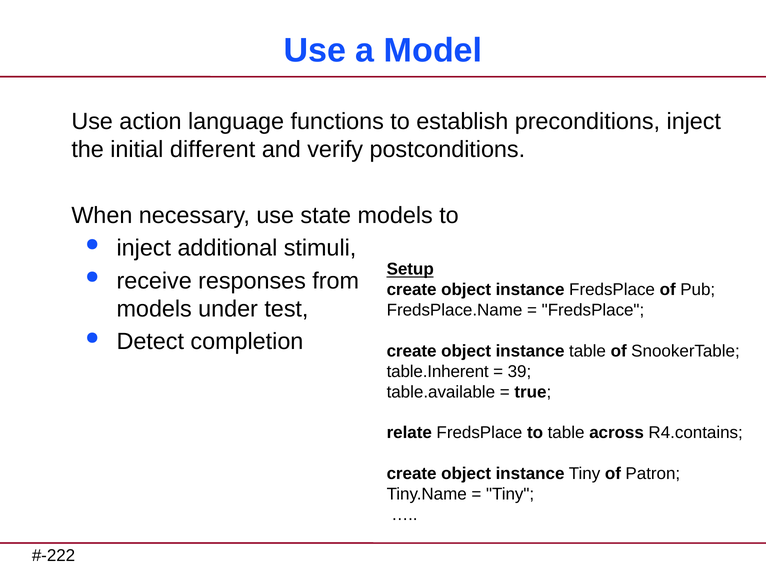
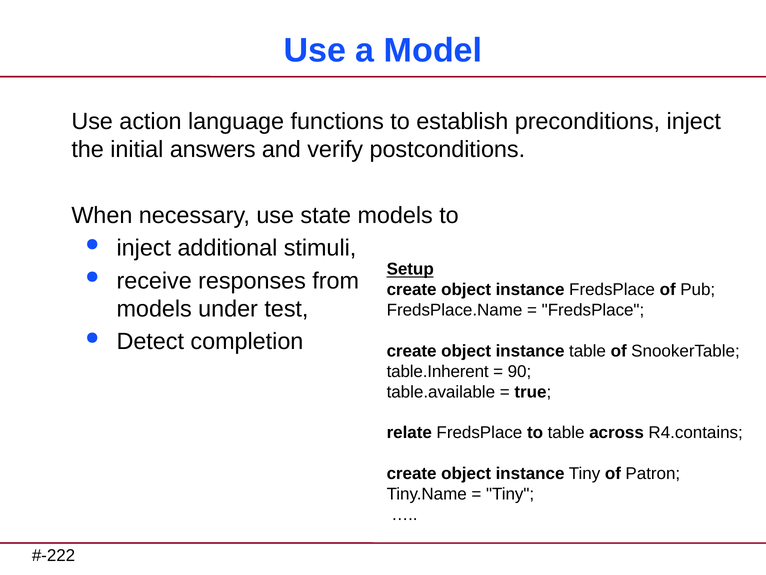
different: different -> answers
39: 39 -> 90
